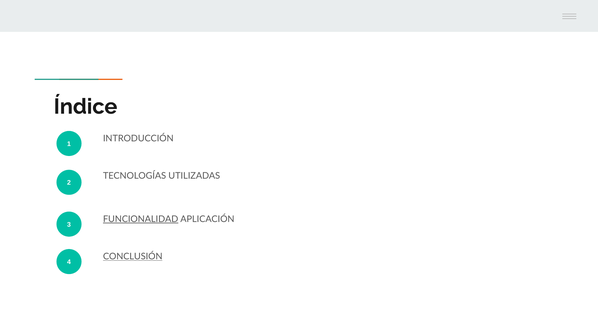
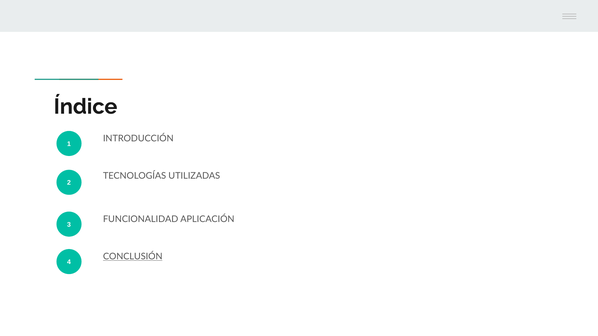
FUNCIONALIDAD underline: present -> none
